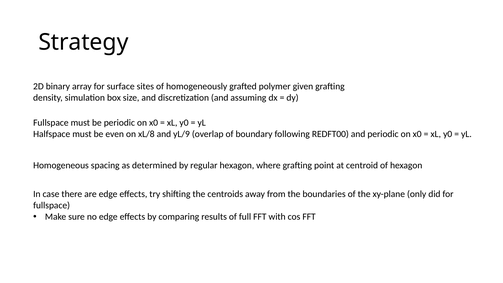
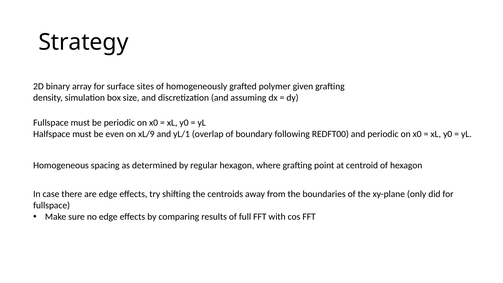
xL/8: xL/8 -> xL/9
yL/9: yL/9 -> yL/1
